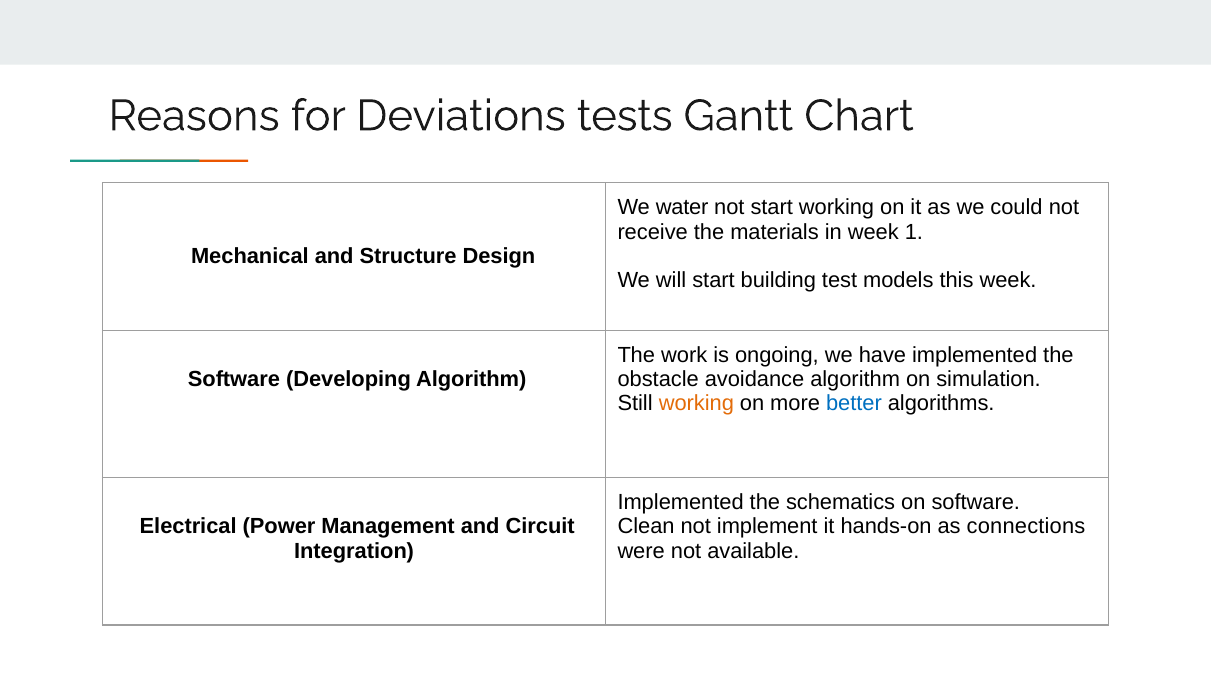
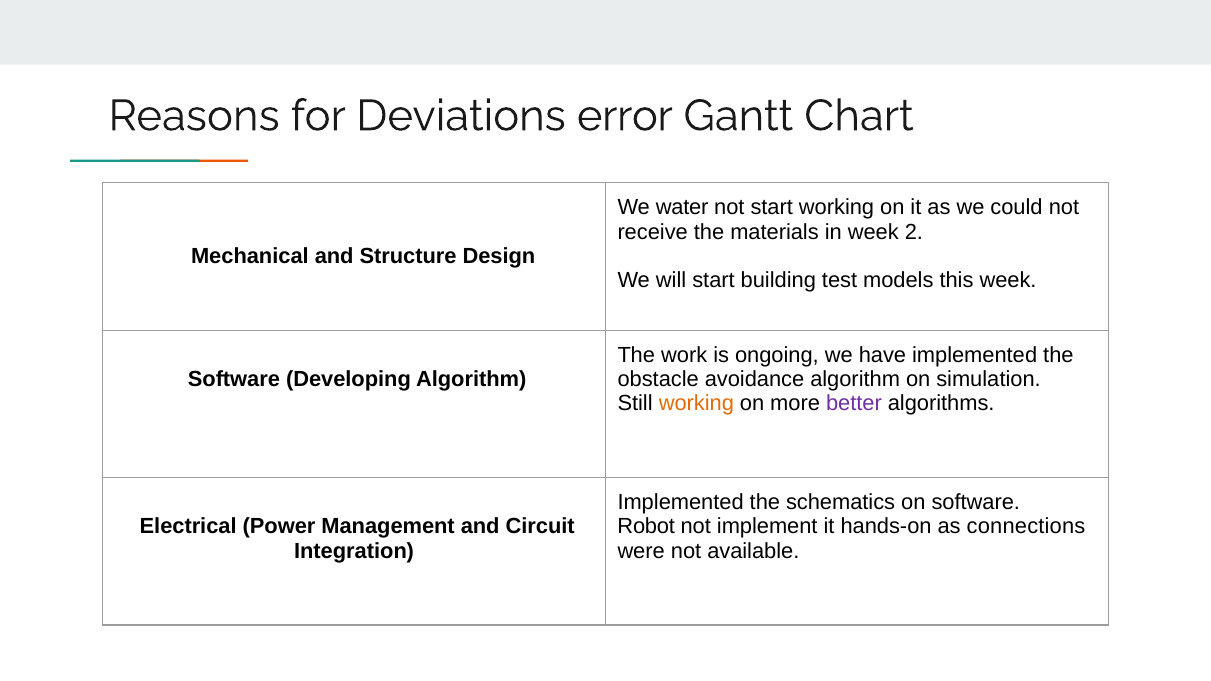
tests: tests -> error
1: 1 -> 2
better colour: blue -> purple
Clean: Clean -> Robot
